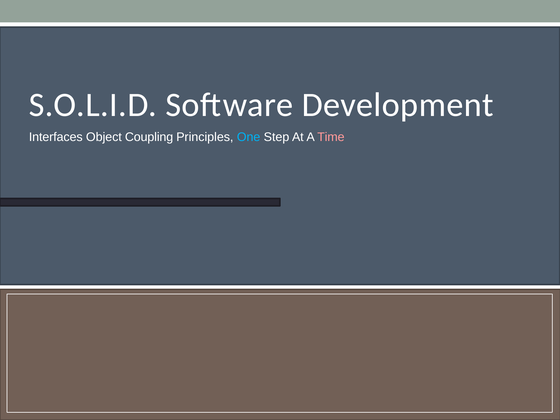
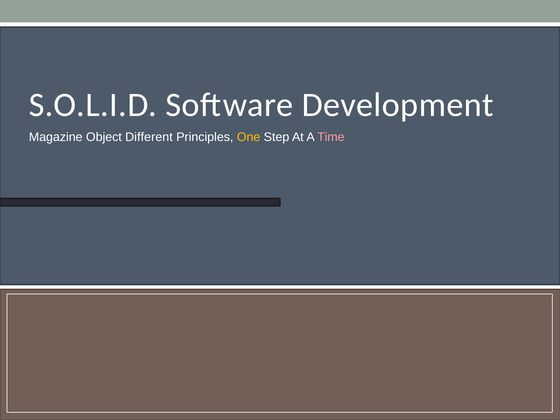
Interfaces: Interfaces -> Magazine
Coupling: Coupling -> Different
One colour: light blue -> yellow
